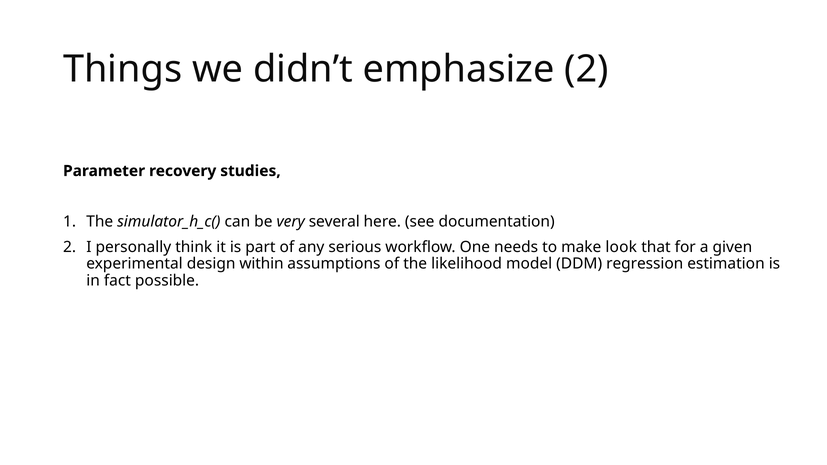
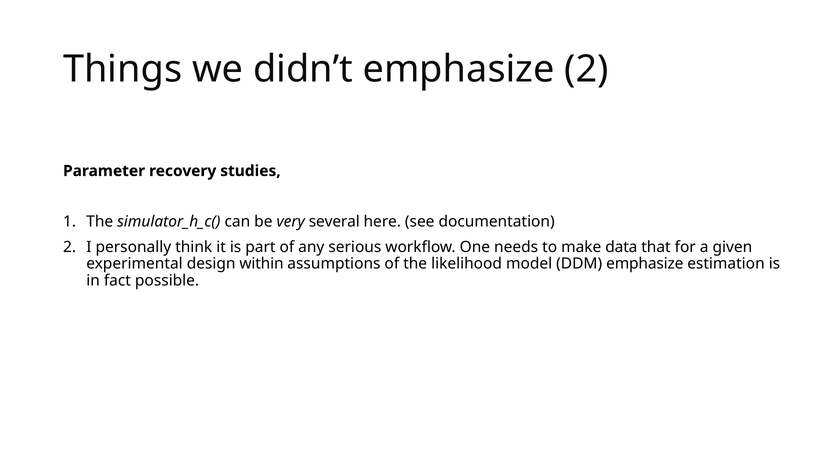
look: look -> data
DDM regression: regression -> emphasize
